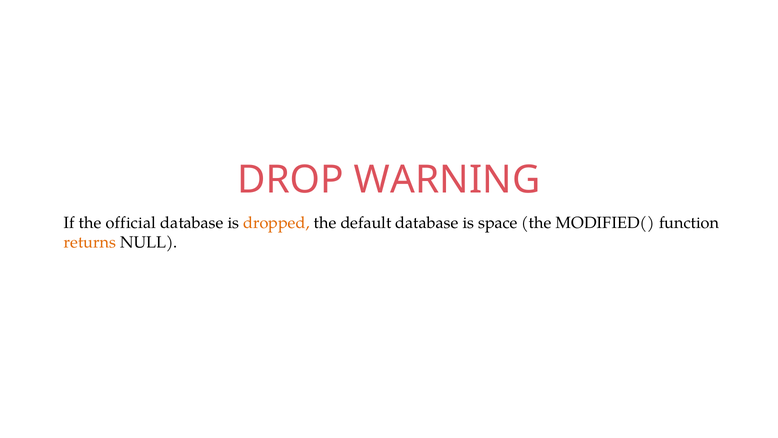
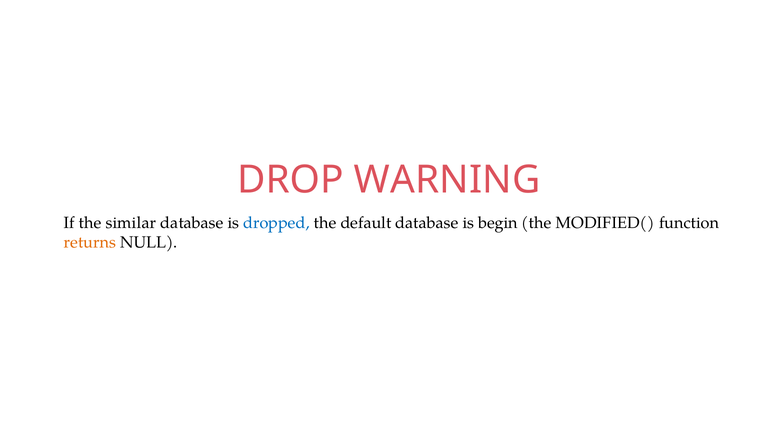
official: official -> similar
dropped colour: orange -> blue
space: space -> begin
